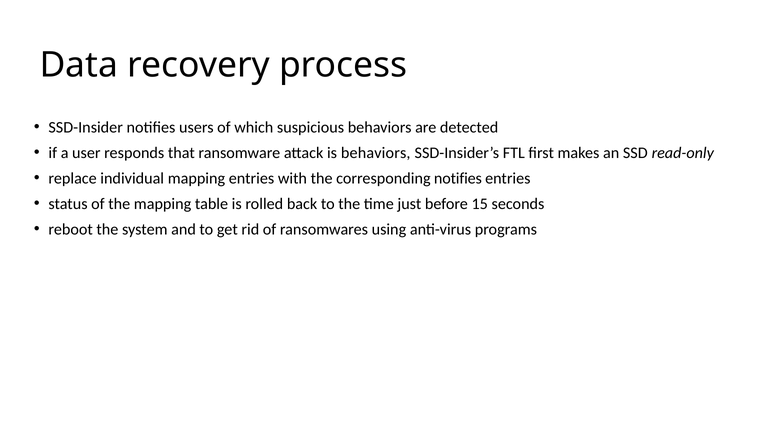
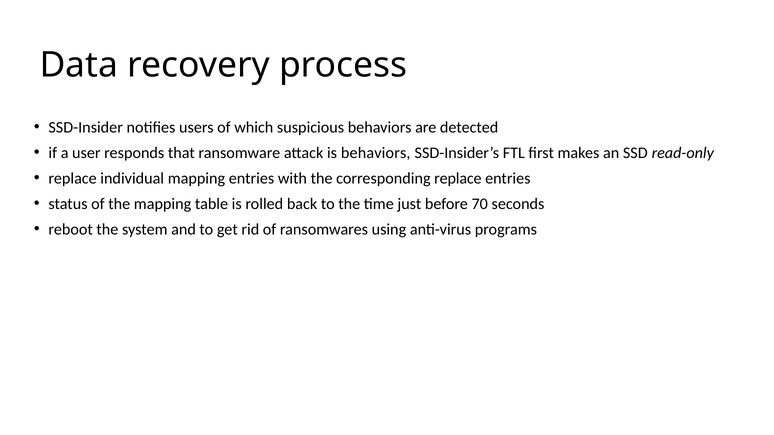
corresponding notifies: notifies -> replace
15: 15 -> 70
